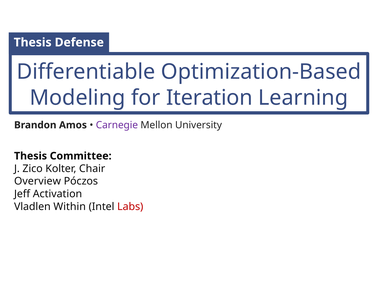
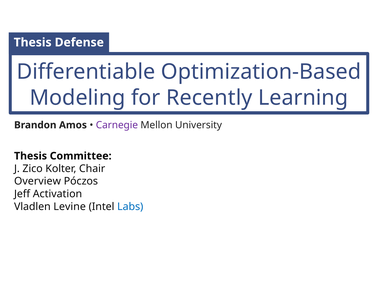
Iteration: Iteration -> Recently
Within: Within -> Levine
Labs colour: red -> blue
